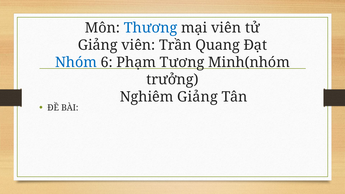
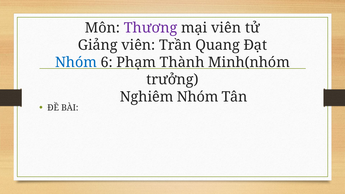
Thương colour: blue -> purple
Tương: Tương -> Thành
Nghiêm Giảng: Giảng -> Nhóm
